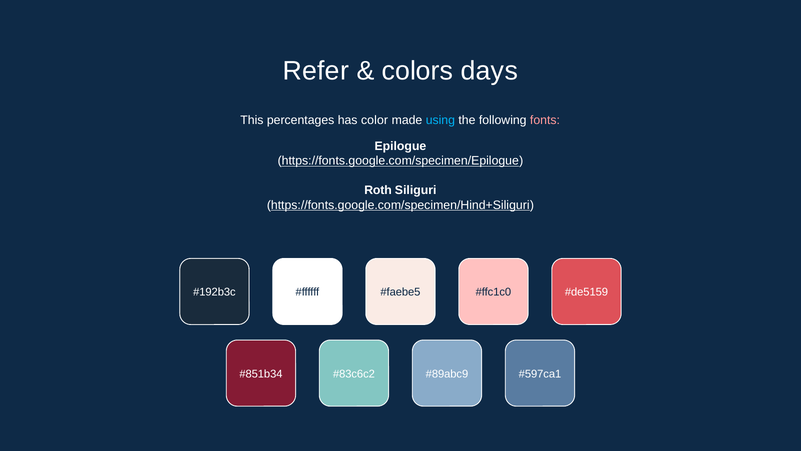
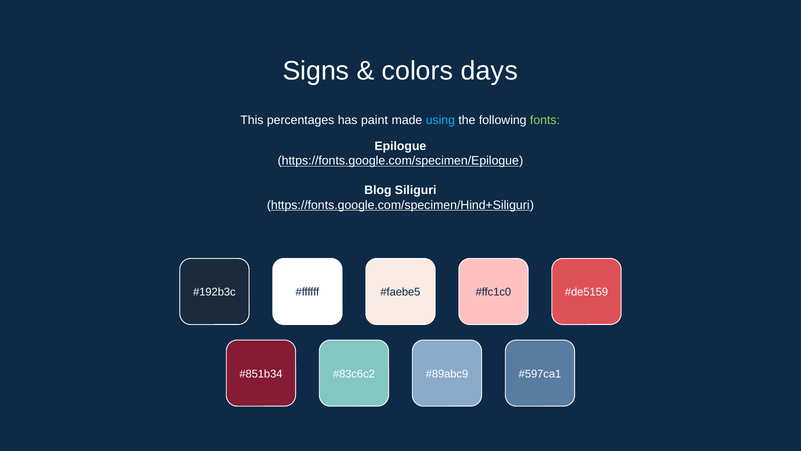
Refer: Refer -> Signs
color: color -> paint
fonts colour: pink -> light green
Roth: Roth -> Blog
